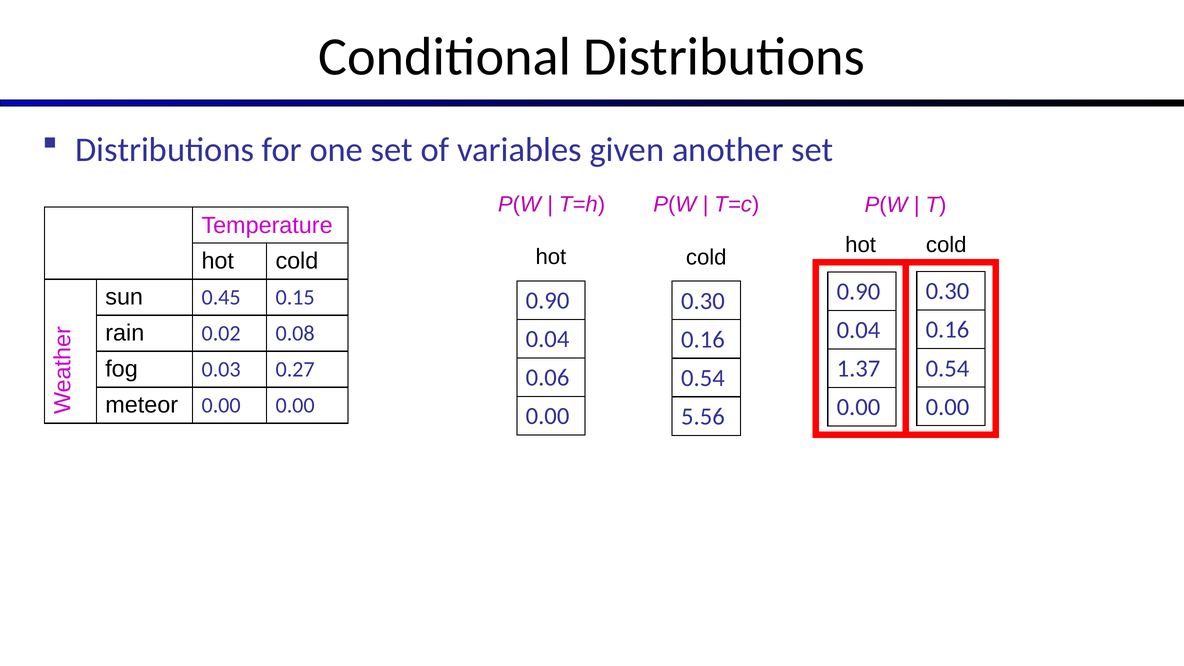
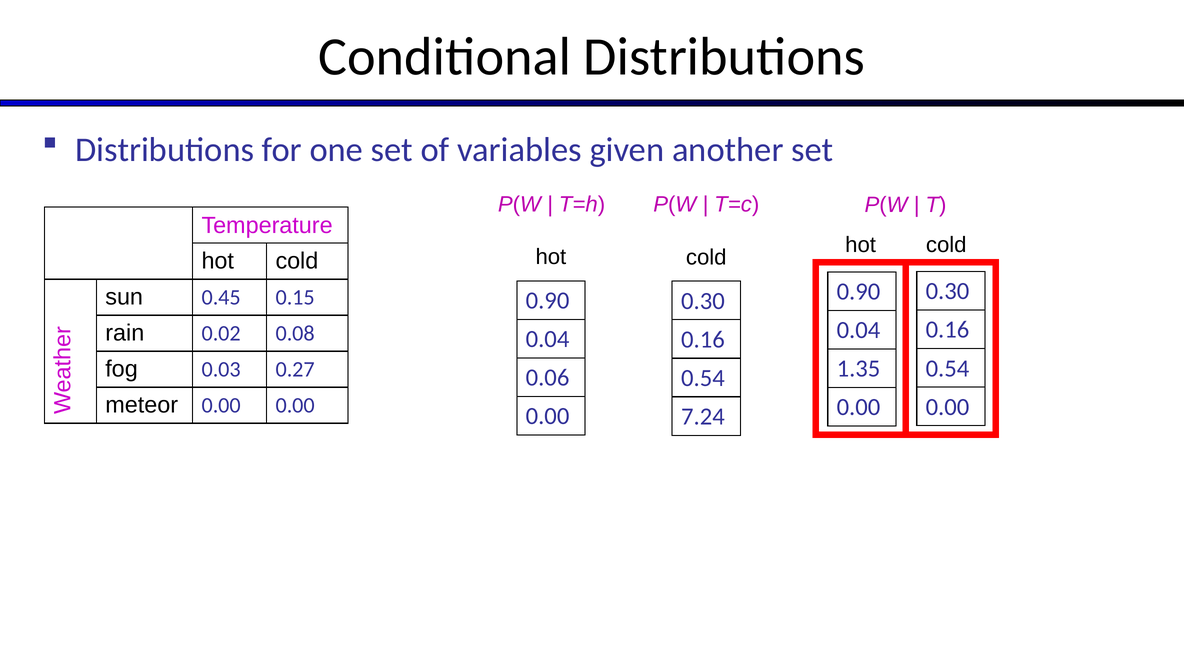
1.37: 1.37 -> 1.35
5.56: 5.56 -> 7.24
